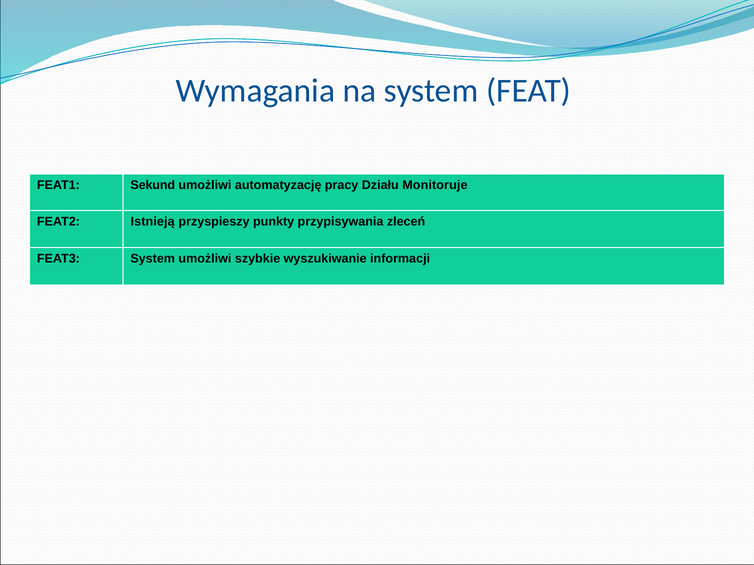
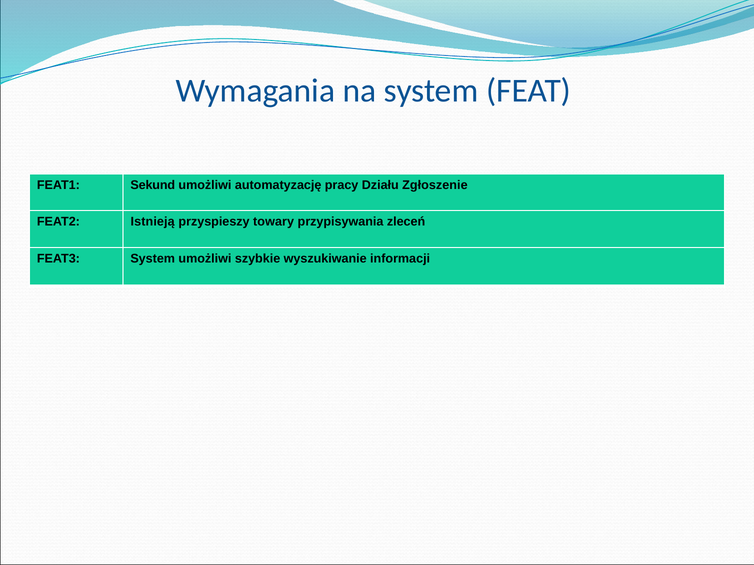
Monitoruje: Monitoruje -> Zgłoszenie
punkty: punkty -> towary
